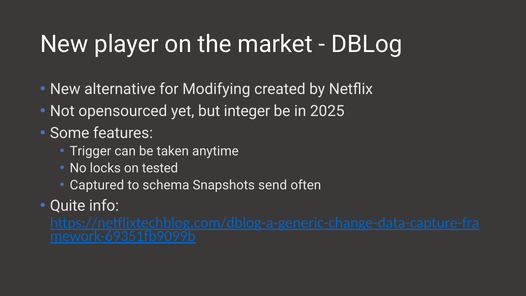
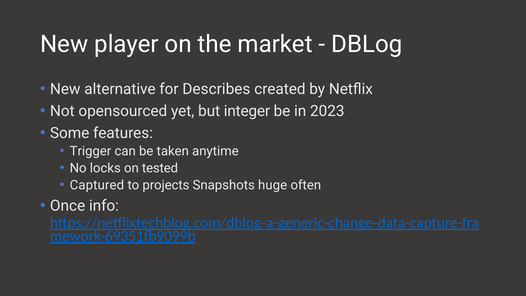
Modifying: Modifying -> Describes
2025: 2025 -> 2023
schema: schema -> projects
send: send -> huge
Quite: Quite -> Once
